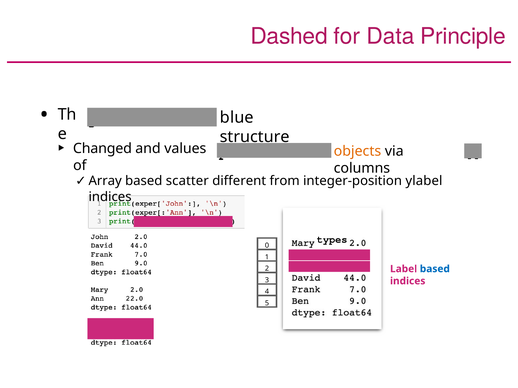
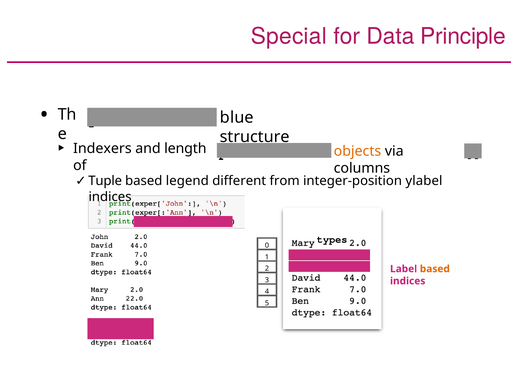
Dashed: Dashed -> Special
Changed: Changed -> Indexers
values: values -> length
Array: Array -> Tuple
scatter: scatter -> legend
based at (435, 269) colour: blue -> orange
